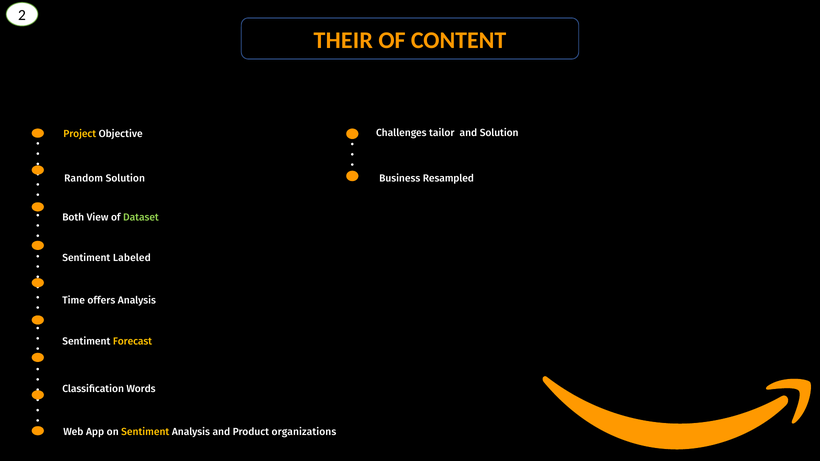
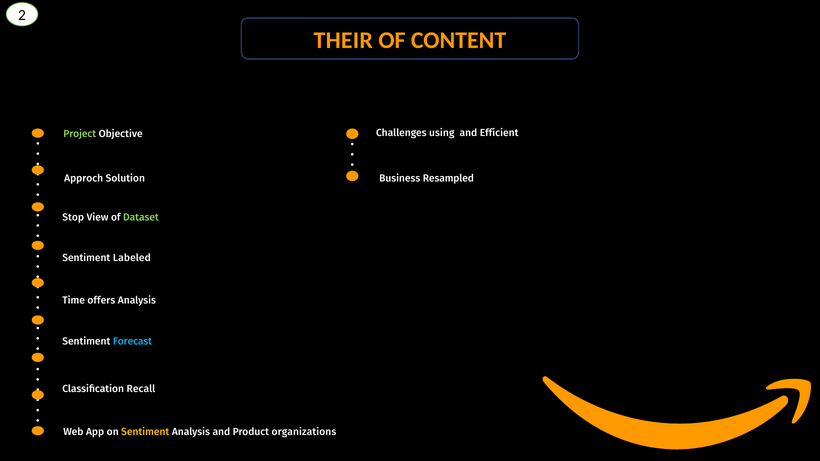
tailor: tailor -> using
and Solution: Solution -> Efficient
Project colour: yellow -> light green
Random: Random -> Approch
Both: Both -> Stop
Forecast colour: yellow -> light blue
Words: Words -> Recall
